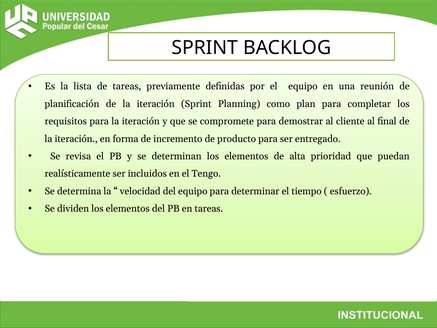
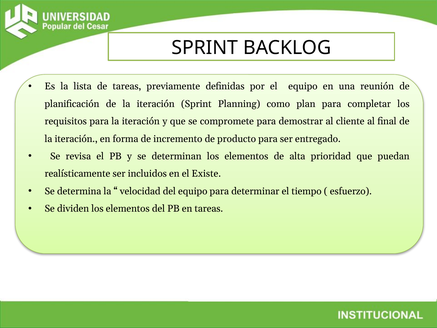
Tengo: Tengo -> Existe
